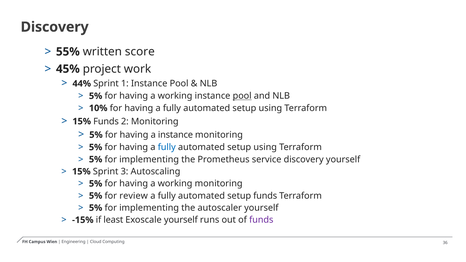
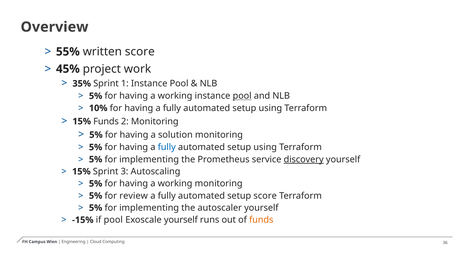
Discovery at (55, 27): Discovery -> Overview
44%: 44% -> 35%
a instance: instance -> solution
discovery at (304, 159) underline: none -> present
setup funds: funds -> score
if least: least -> pool
funds at (261, 220) colour: purple -> orange
